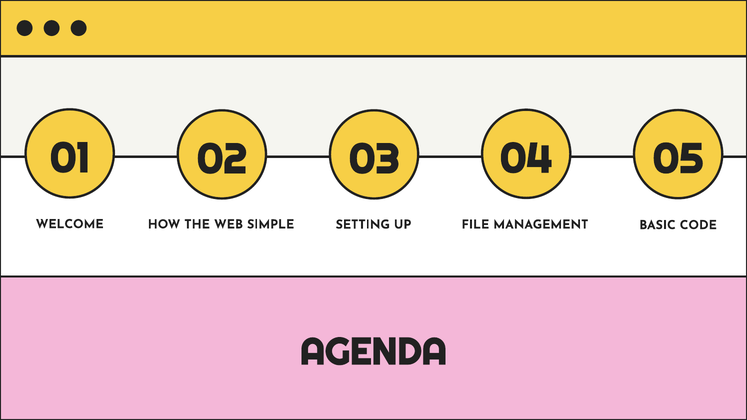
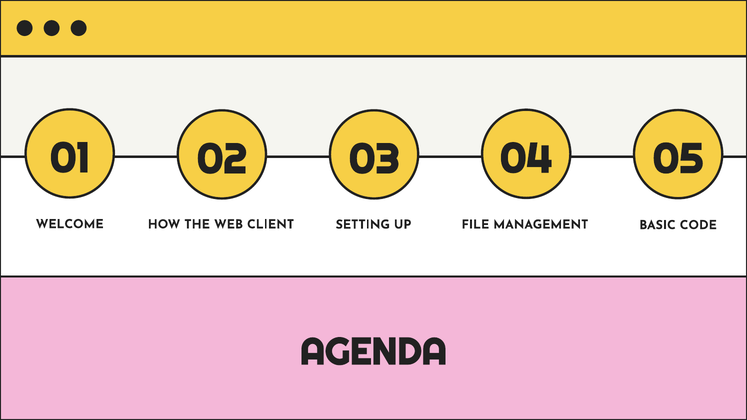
SIMPLE: SIMPLE -> CLIENT
